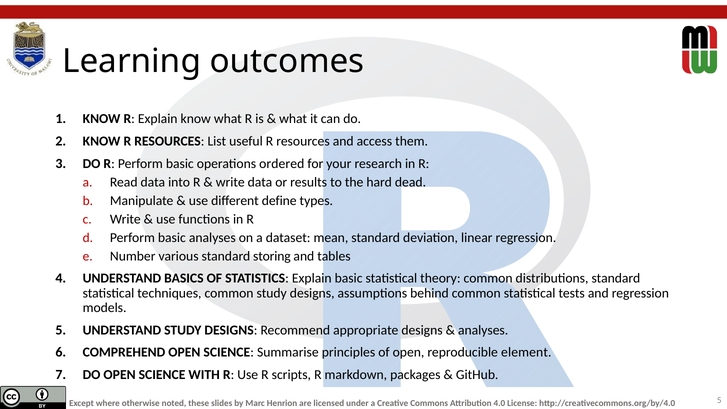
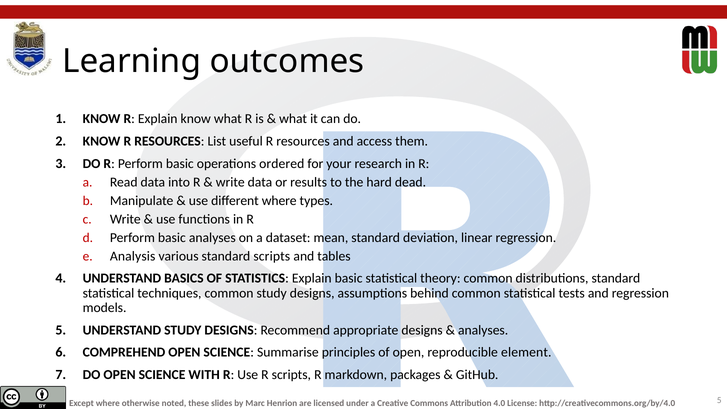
different define: define -> where
Number: Number -> Analysis
standard storing: storing -> scripts
